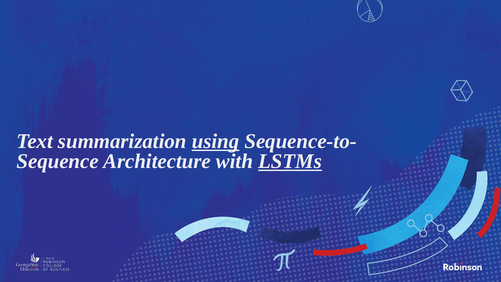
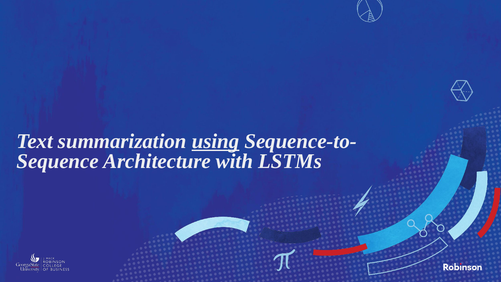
LSTMs underline: present -> none
